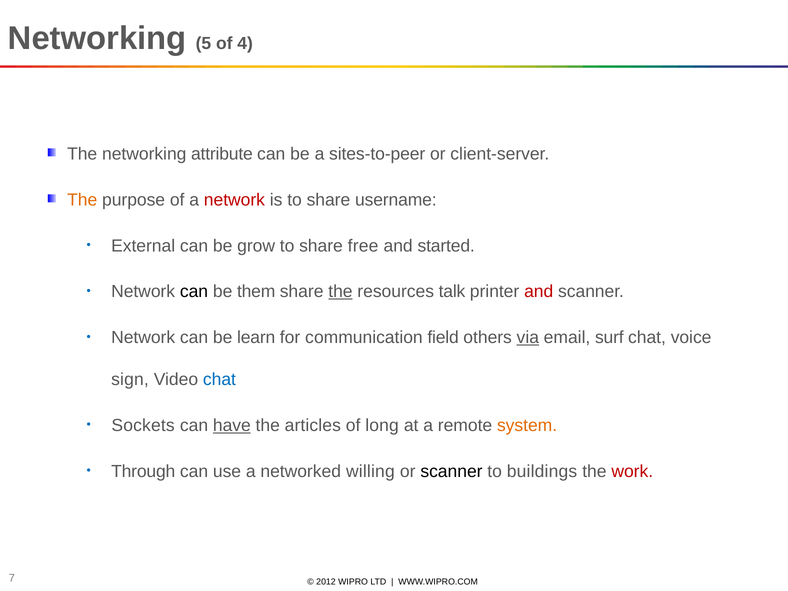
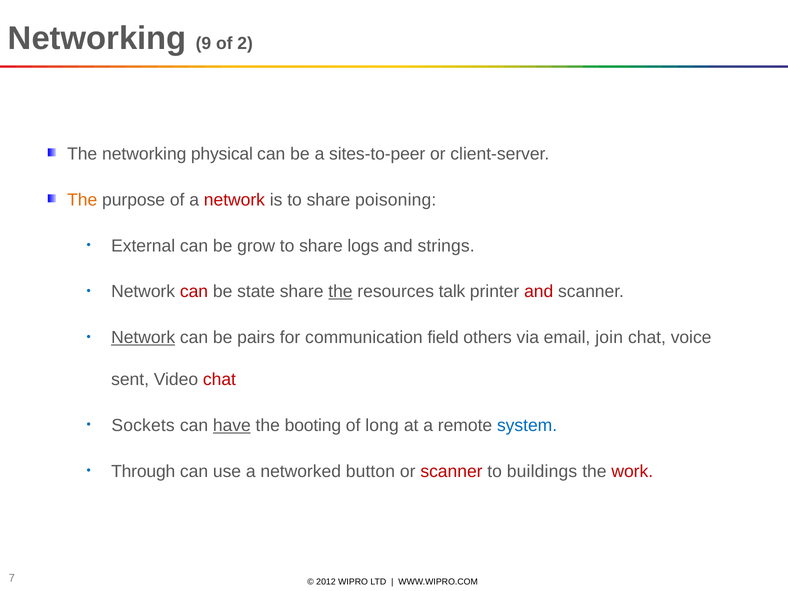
5: 5 -> 9
4: 4 -> 2
attribute: attribute -> physical
username: username -> poisoning
free: free -> logs
started: started -> strings
can at (194, 292) colour: black -> red
them: them -> state
Network at (143, 338) underline: none -> present
learn: learn -> pairs
via underline: present -> none
surf: surf -> join
sign: sign -> sent
chat at (219, 380) colour: blue -> red
articles: articles -> booting
system colour: orange -> blue
willing: willing -> button
scanner at (451, 472) colour: black -> red
